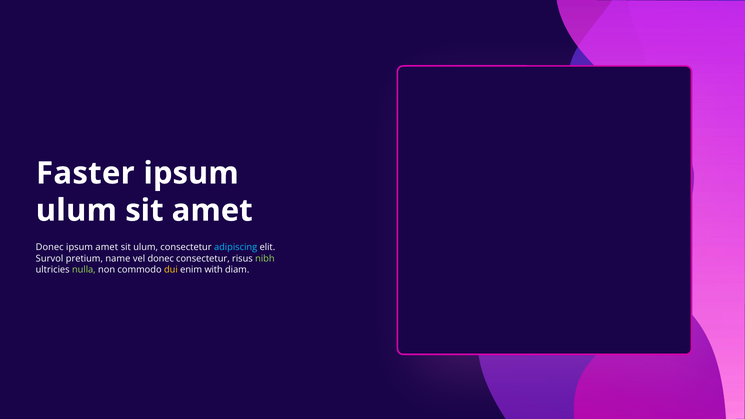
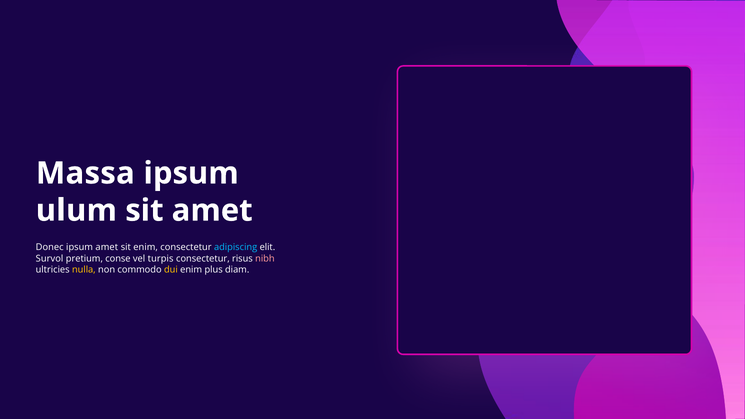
Faster: Faster -> Massa
sit ulum: ulum -> enim
name: name -> conse
vel donec: donec -> turpis
nibh colour: light green -> pink
nulla colour: light green -> yellow
with: with -> plus
